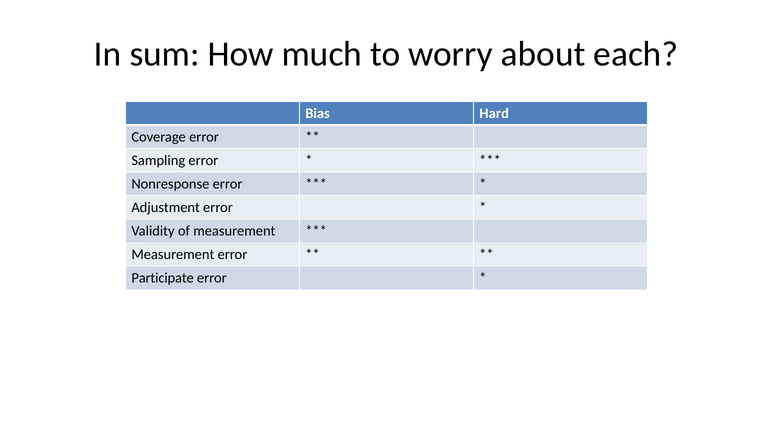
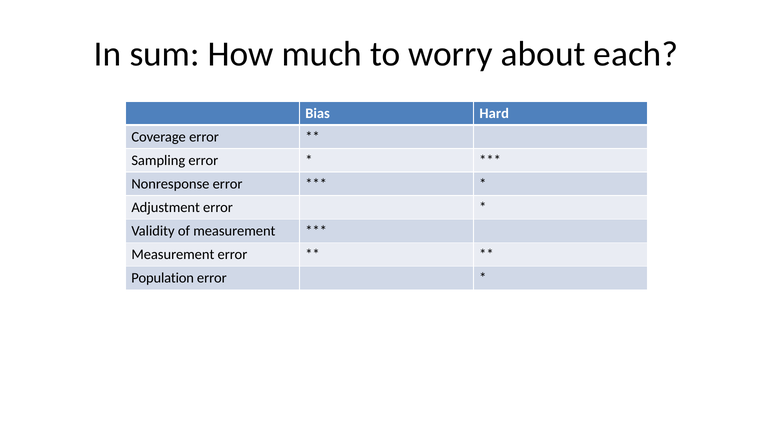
Participate: Participate -> Population
